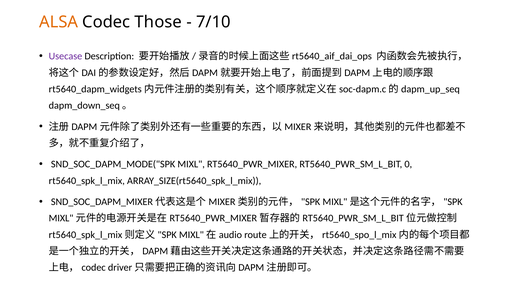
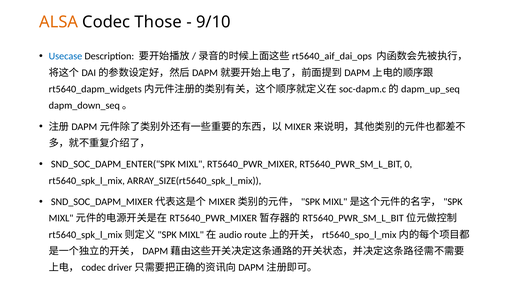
7/10: 7/10 -> 9/10
Usecase colour: purple -> blue
SND_SOC_DAPM_MODE("SPK: SND_SOC_DAPM_MODE("SPK -> SND_SOC_DAPM_ENTER("SPK
